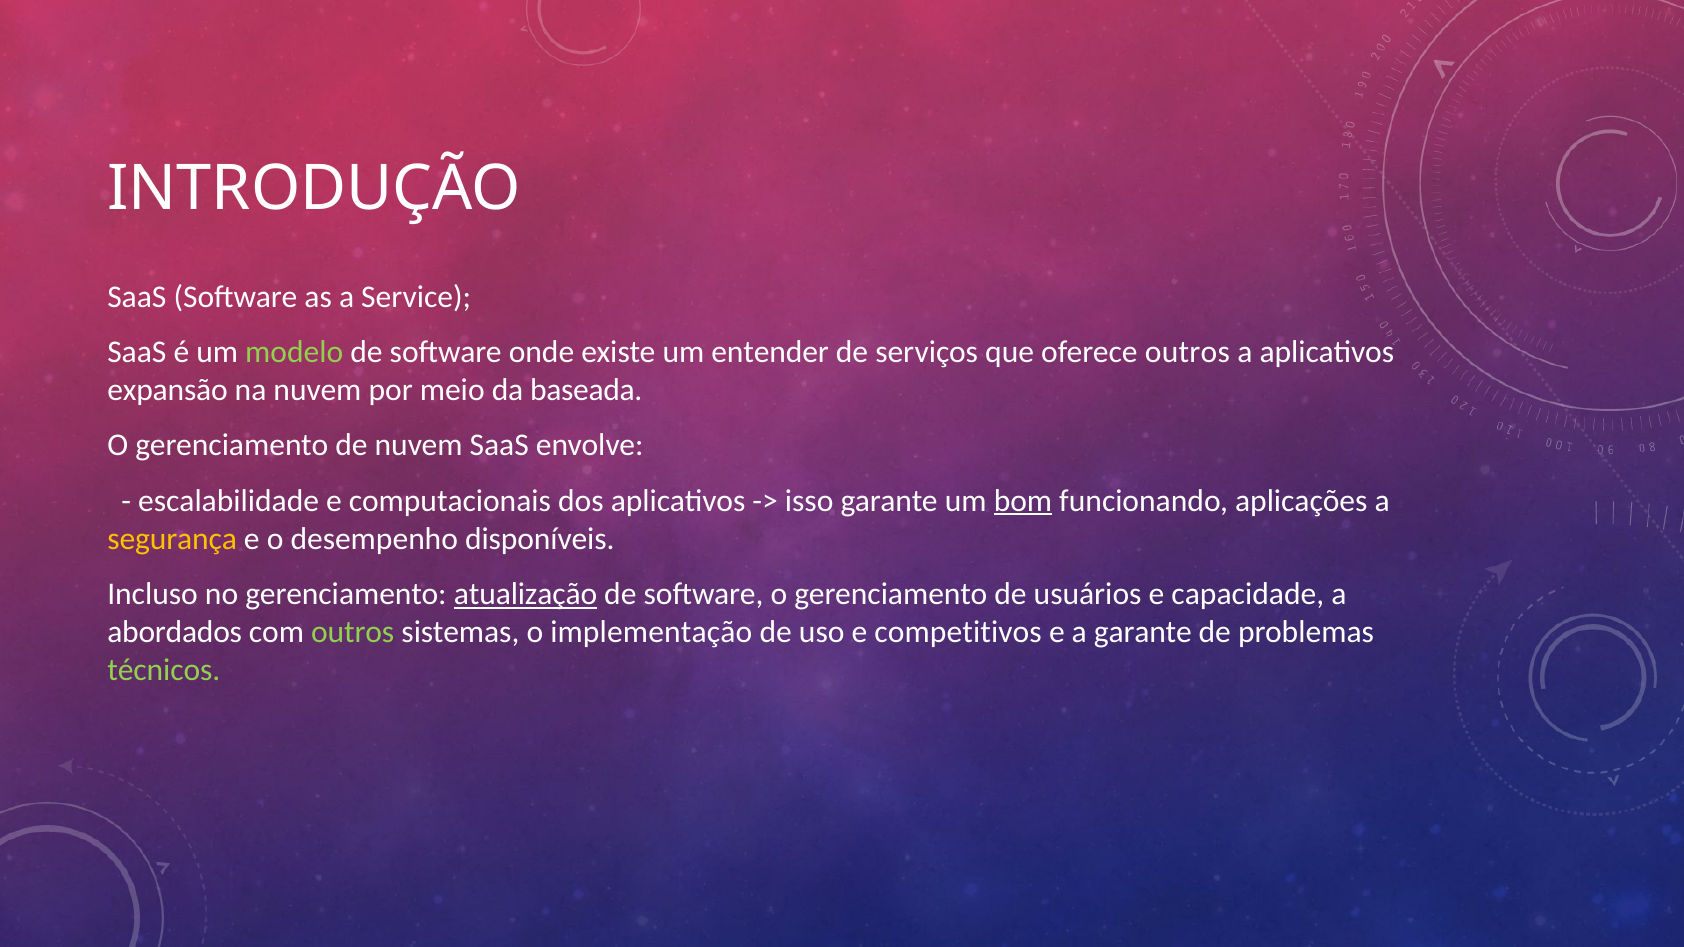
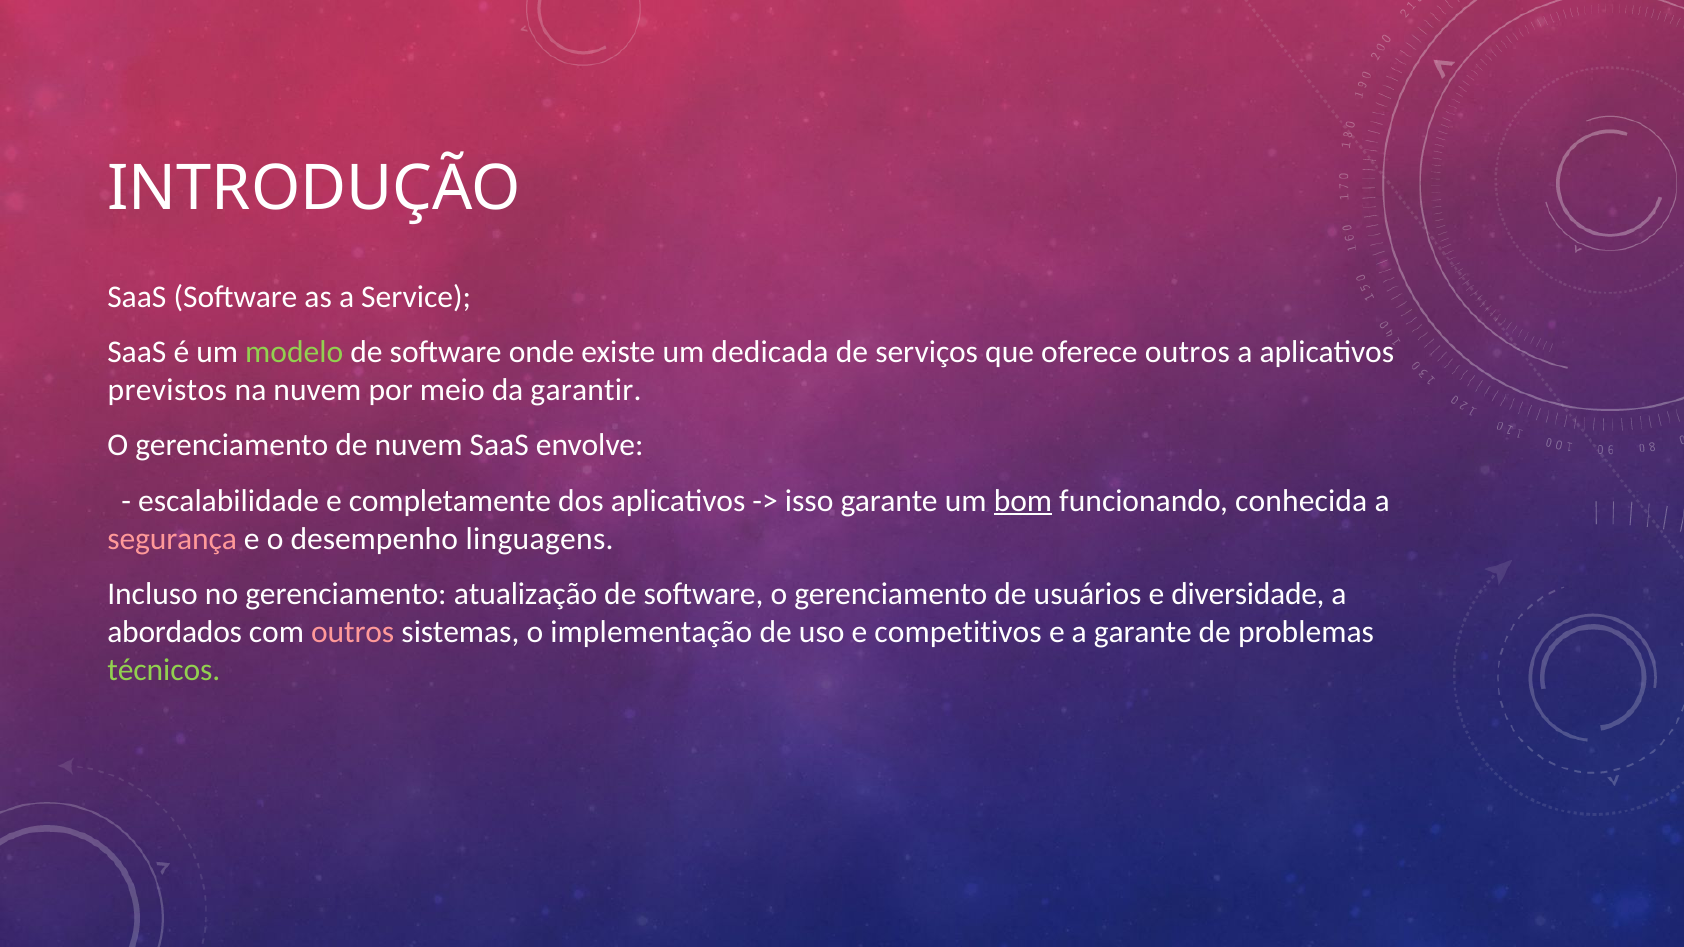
entender: entender -> dedicada
expansão: expansão -> previstos
baseada: baseada -> garantir
computacionais: computacionais -> completamente
aplicações: aplicações -> conhecida
segurança colour: yellow -> pink
disponíveis: disponíveis -> linguagens
atualização underline: present -> none
capacidade: capacidade -> diversidade
outros at (353, 632) colour: light green -> pink
